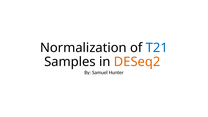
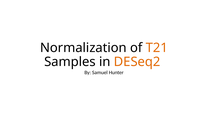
T21 colour: blue -> orange
